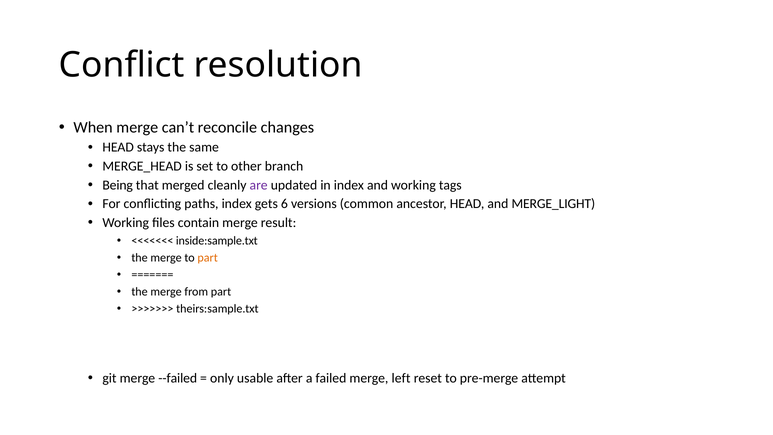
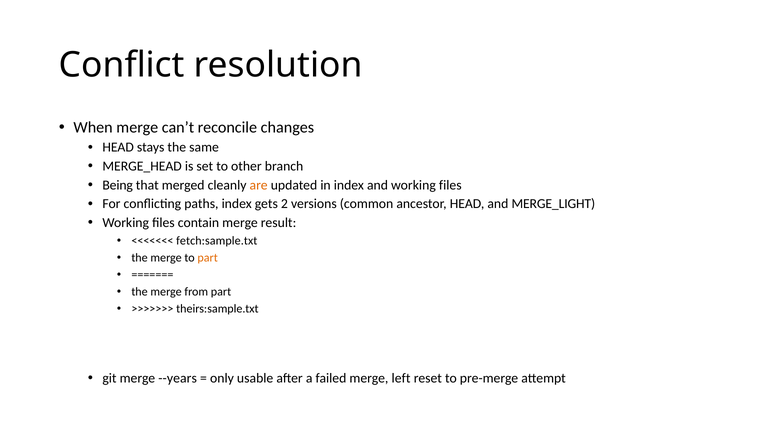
are colour: purple -> orange
and working tags: tags -> files
6: 6 -> 2
inside:sample.txt: inside:sample.txt -> fetch:sample.txt
--failed: --failed -> --years
